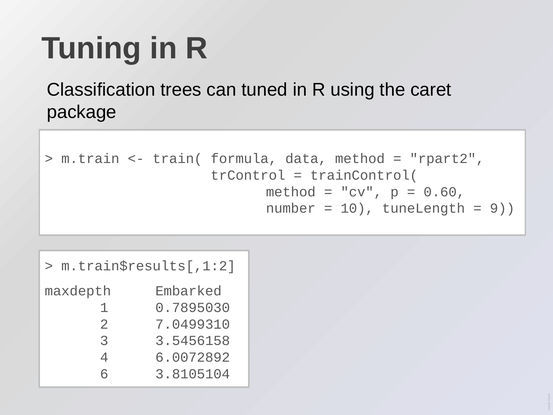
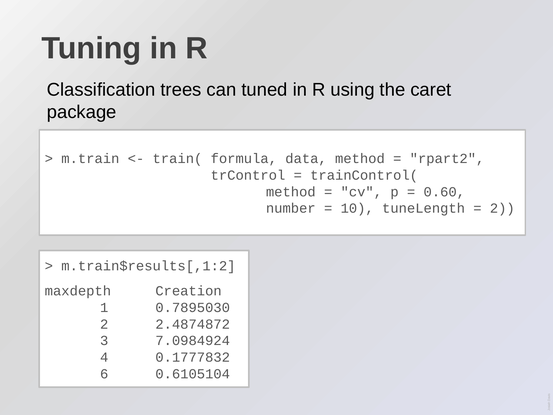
9 at (502, 208): 9 -> 2
Embarked: Embarked -> Creation
7.0499310: 7.0499310 -> 2.4874872
3.5456158: 3.5456158 -> 7.0984924
6.0072892: 6.0072892 -> 0.1777832
3.8105104: 3.8105104 -> 0.6105104
